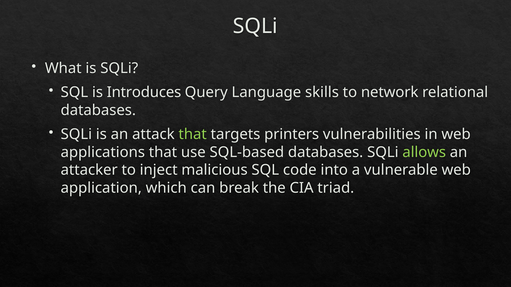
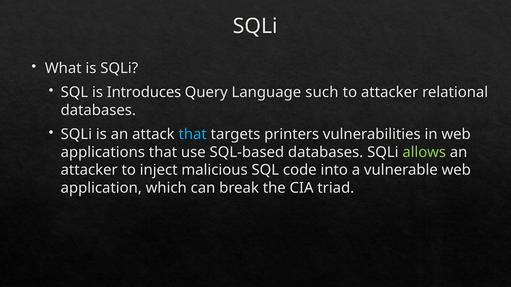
skills: skills -> such
to network: network -> attacker
that at (193, 134) colour: light green -> light blue
